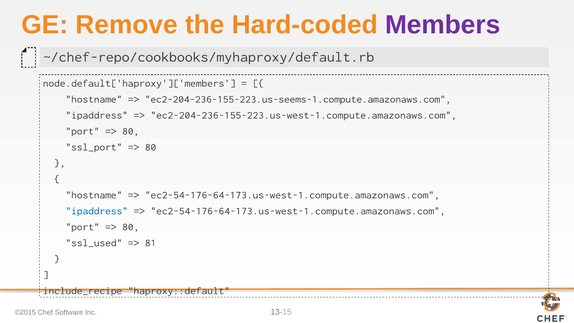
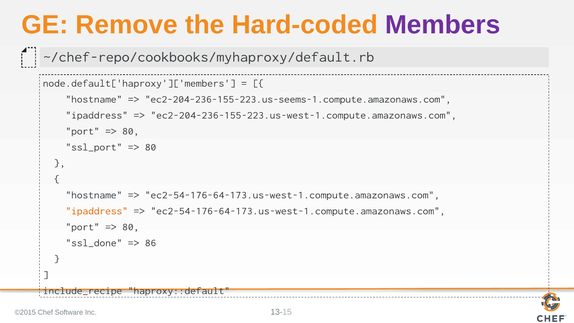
ipaddress at (97, 211) colour: blue -> orange
ssl_used: ssl_used -> ssl_done
81: 81 -> 86
